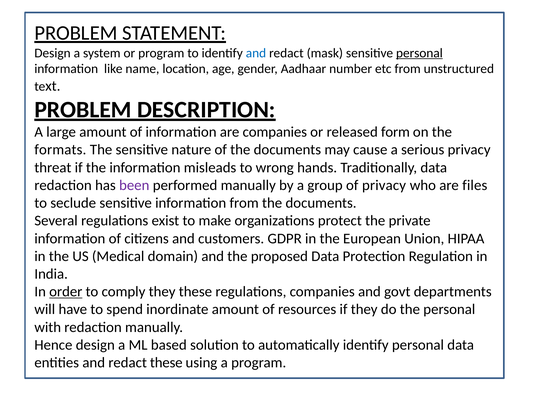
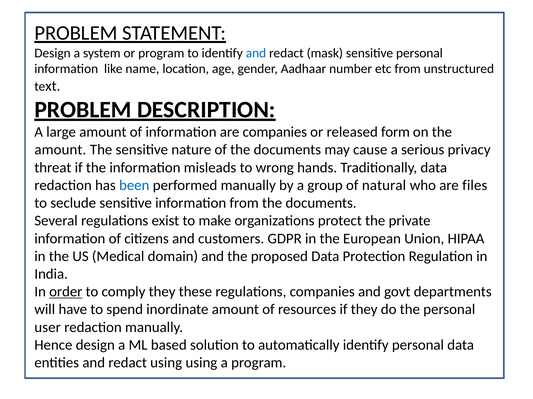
personal at (419, 53) underline: present -> none
formats at (60, 150): formats -> amount
been colour: purple -> blue
of privacy: privacy -> natural
with: with -> user
redact these: these -> using
